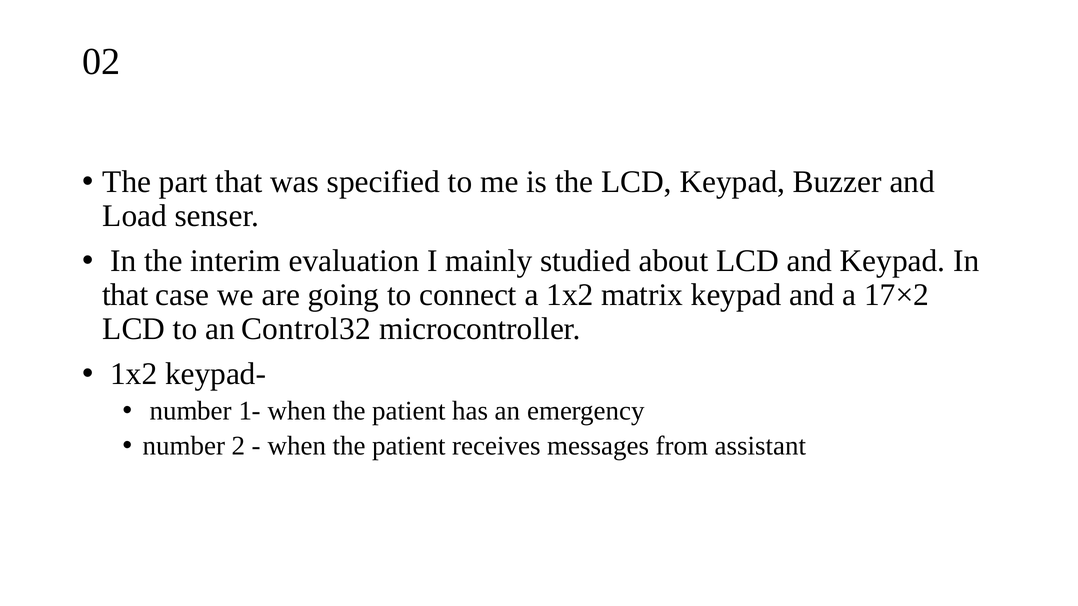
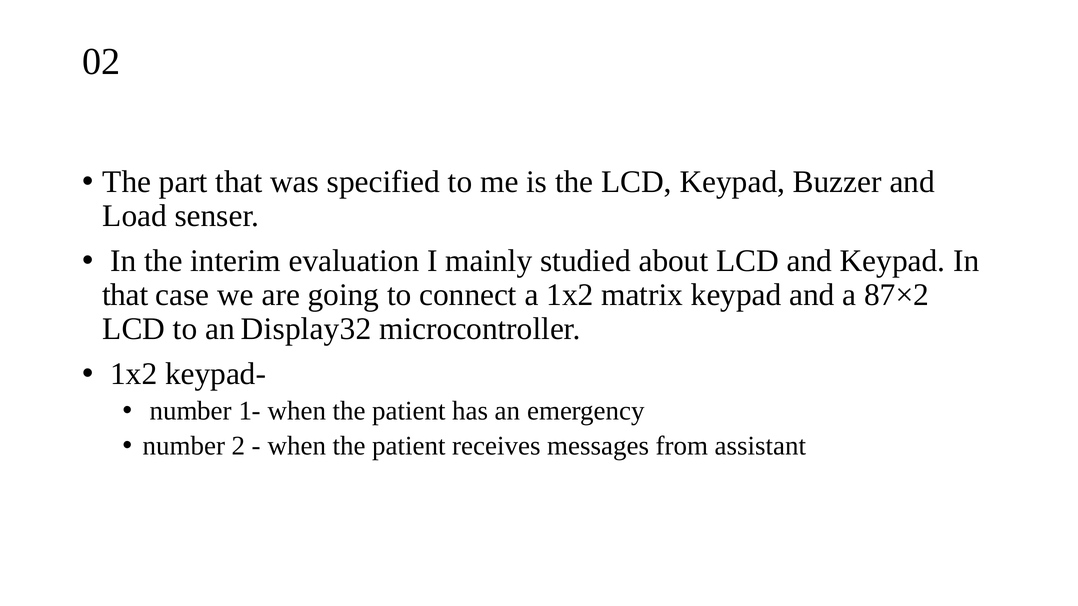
17×2: 17×2 -> 87×2
Control32: Control32 -> Display32
